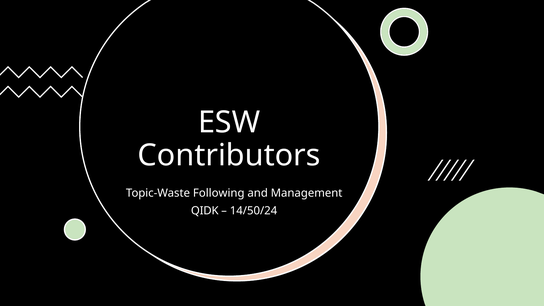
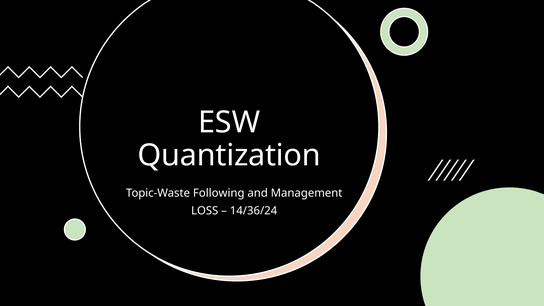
Contributors: Contributors -> Quantization
QIDK: QIDK -> LOSS
14/50/24: 14/50/24 -> 14/36/24
